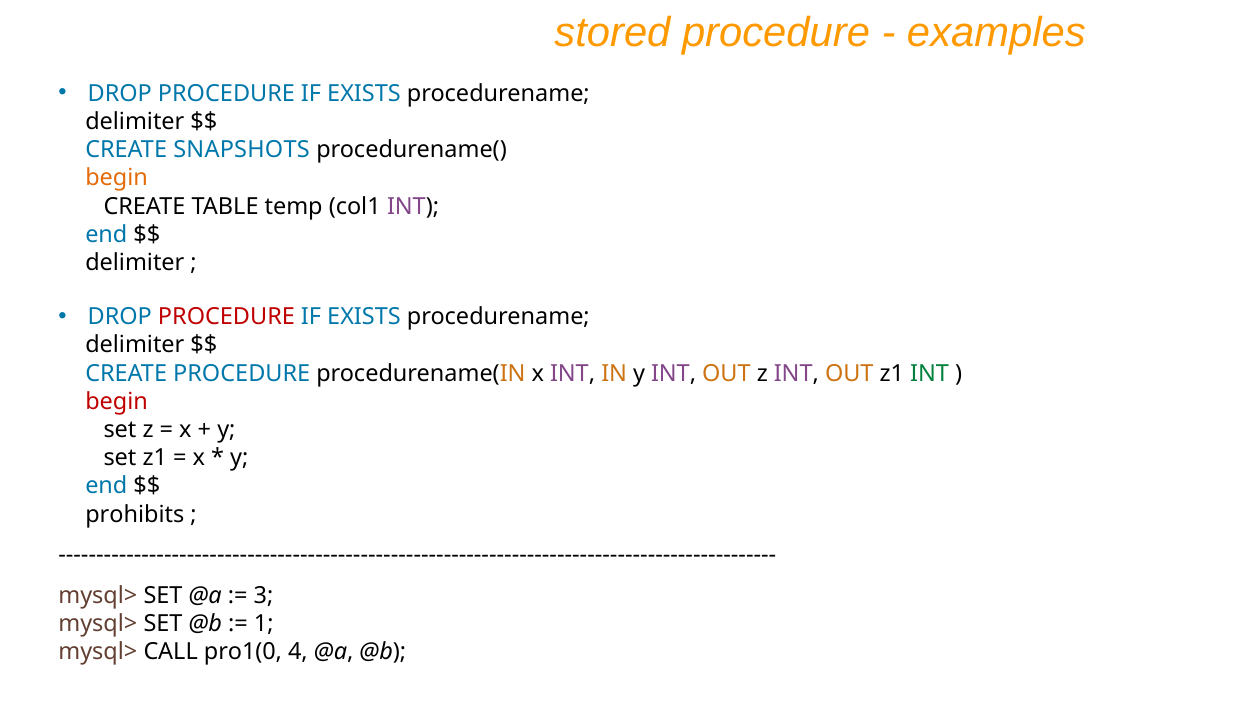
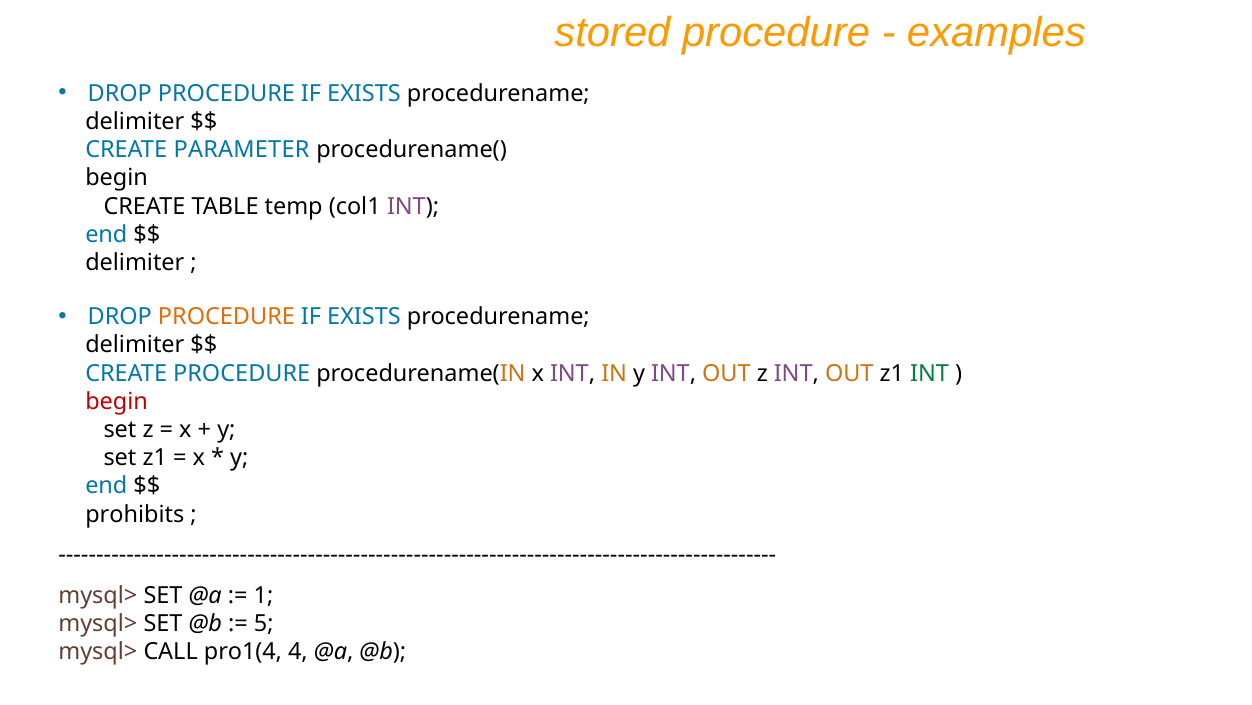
SNAPSHOTS: SNAPSHOTS -> PARAMETER
begin at (117, 178) colour: orange -> black
PROCEDURE at (226, 317) colour: red -> orange
3: 3 -> 1
1: 1 -> 5
pro1(0: pro1(0 -> pro1(4
